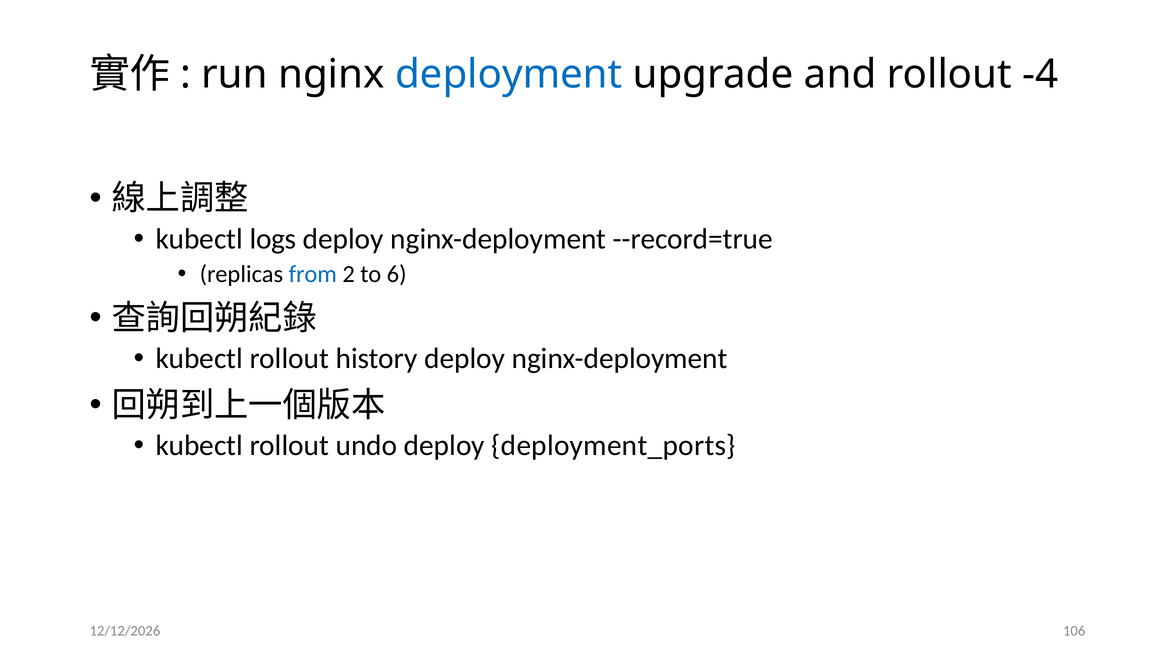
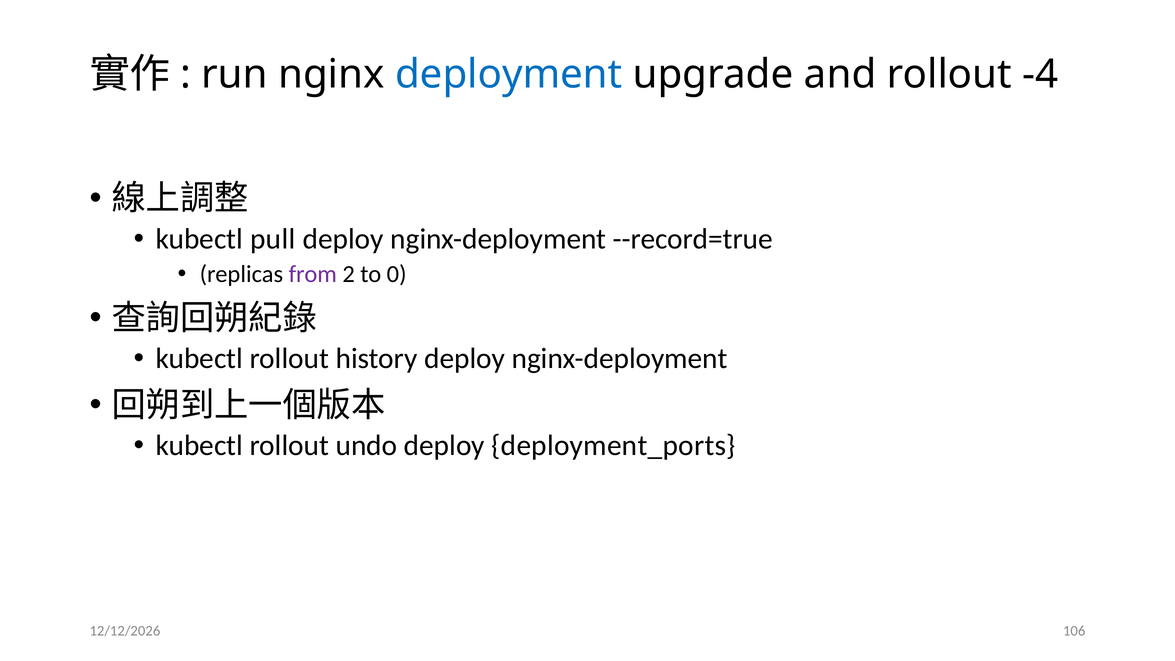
logs: logs -> pull
from colour: blue -> purple
6: 6 -> 0
